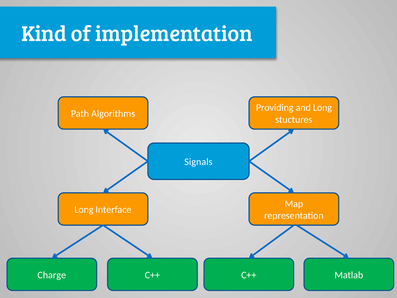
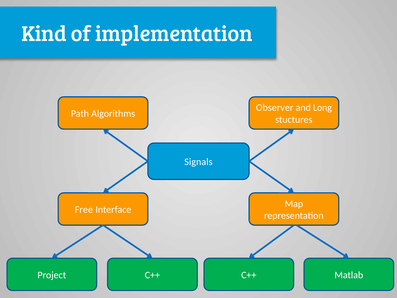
Providing: Providing -> Observer
Long at (84, 210): Long -> Free
Charge: Charge -> Project
